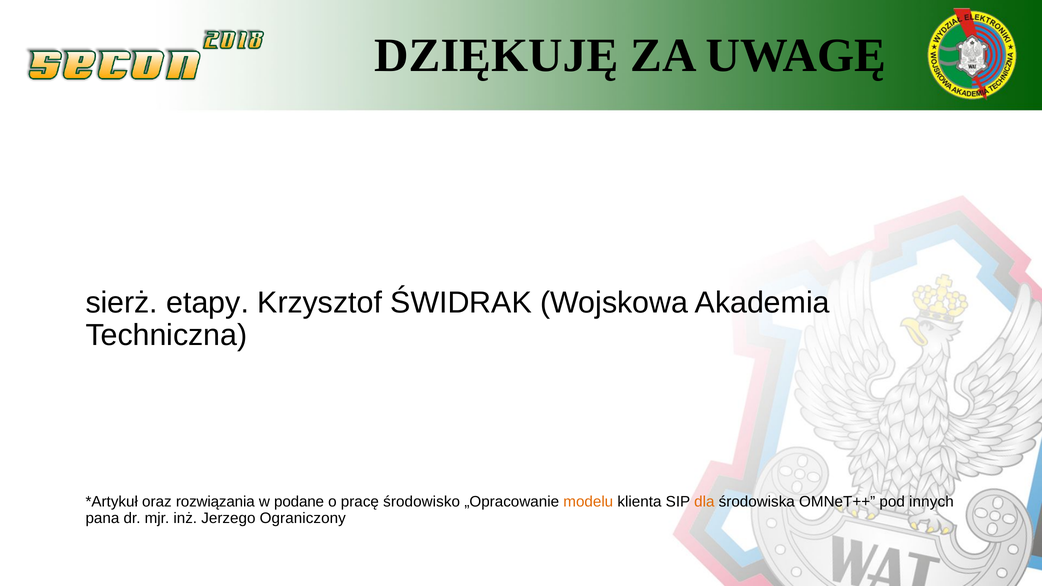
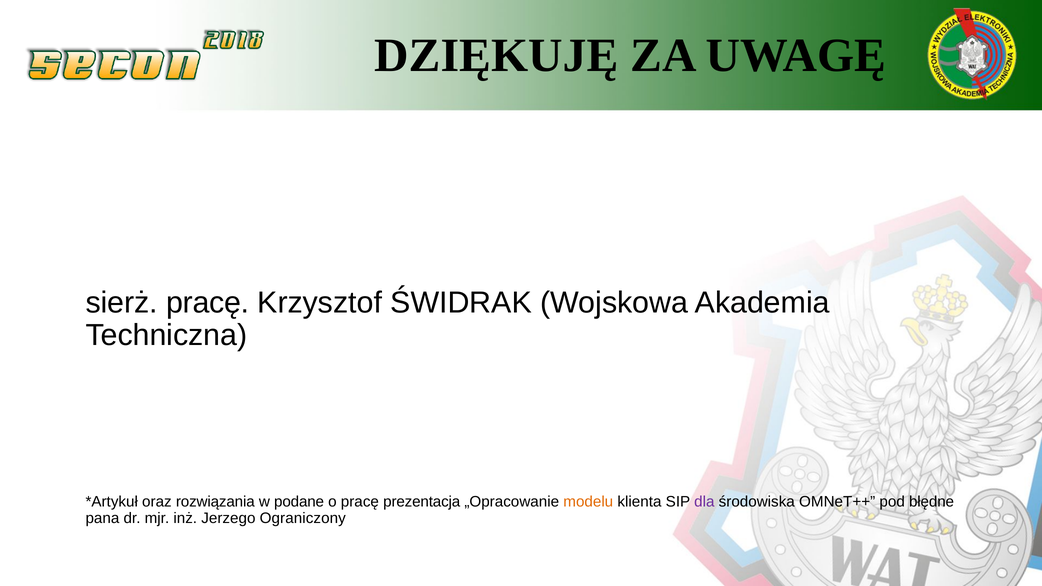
sierż etapy: etapy -> pracę
środowisko: środowisko -> prezentacja
dla colour: orange -> purple
innych: innych -> błędne
